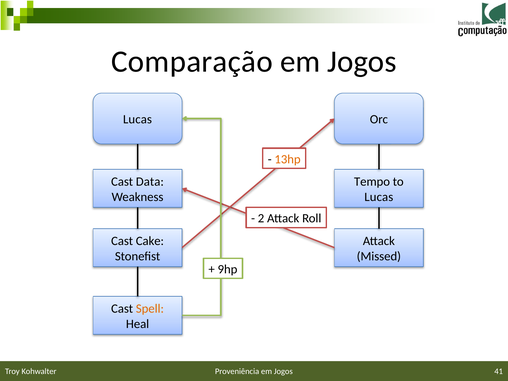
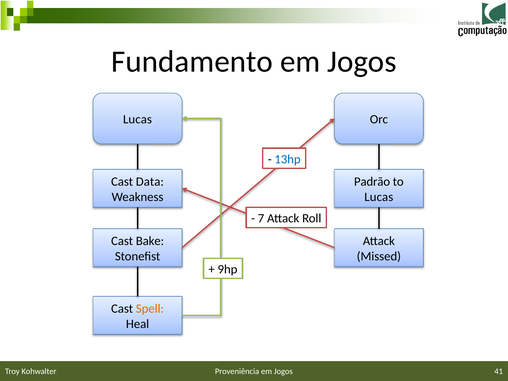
Comparação: Comparação -> Fundamento
13hp colour: orange -> blue
Tempo: Tempo -> Padrão
2: 2 -> 7
Cake: Cake -> Bake
